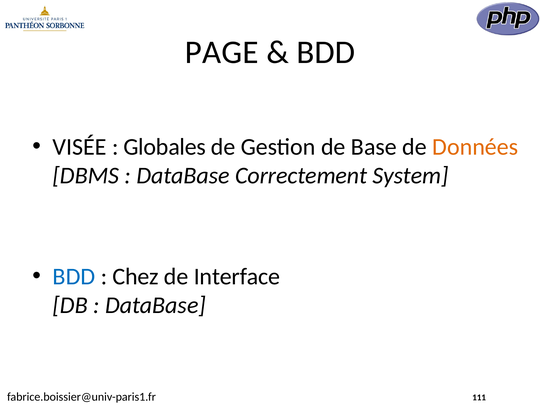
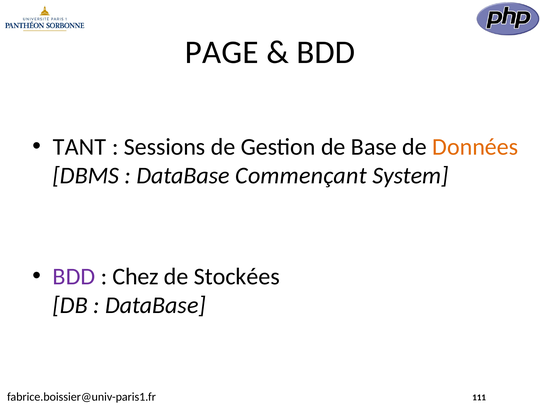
VISÉE: VISÉE -> TANT
Globales: Globales -> Sessions
Correctement: Correctement -> Commençant
BDD at (74, 277) colour: blue -> purple
Interface: Interface -> Stockées
